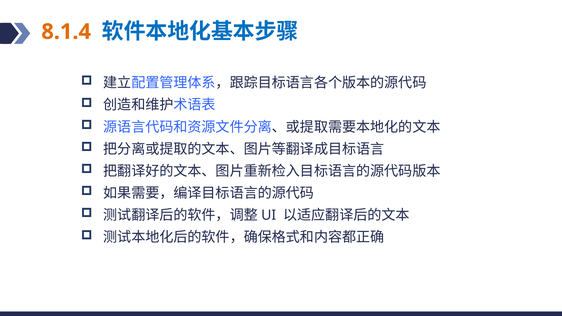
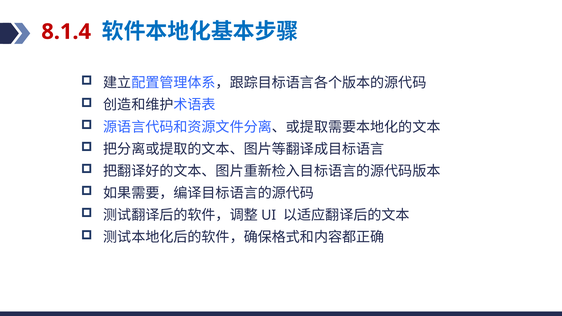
8.1.4 colour: orange -> red
